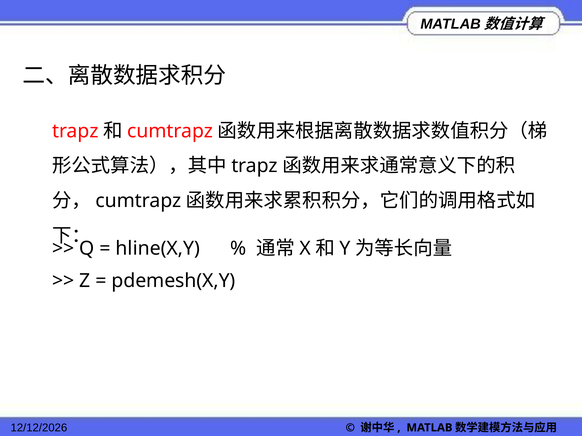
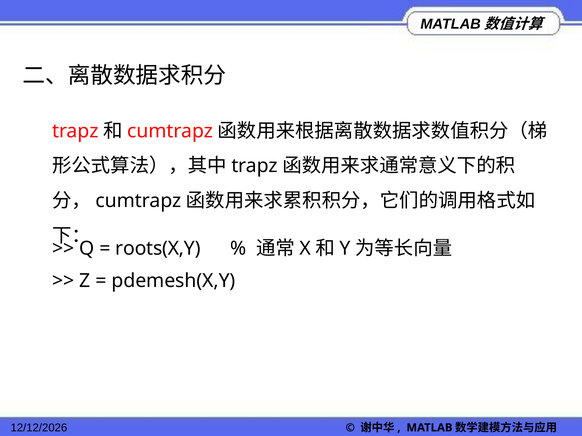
hline(X,Y: hline(X,Y -> roots(X,Y
